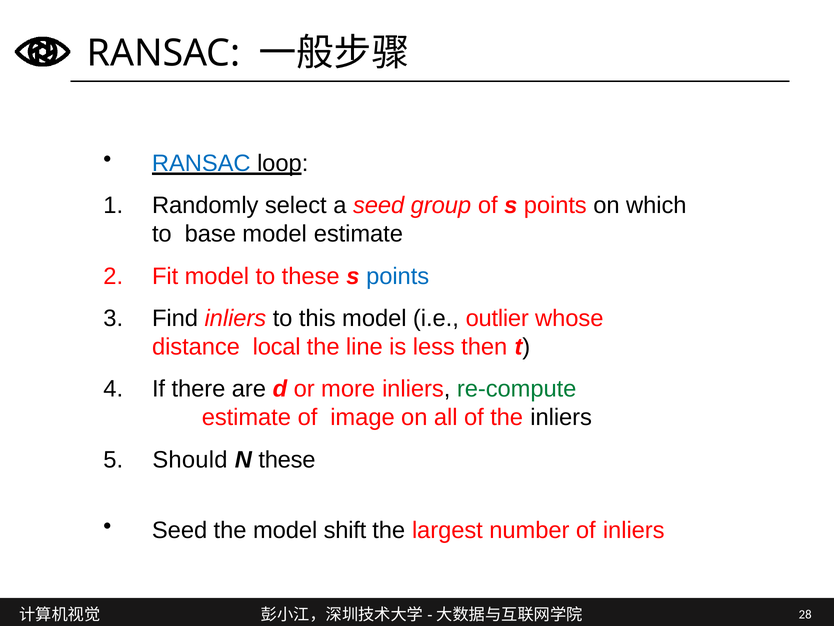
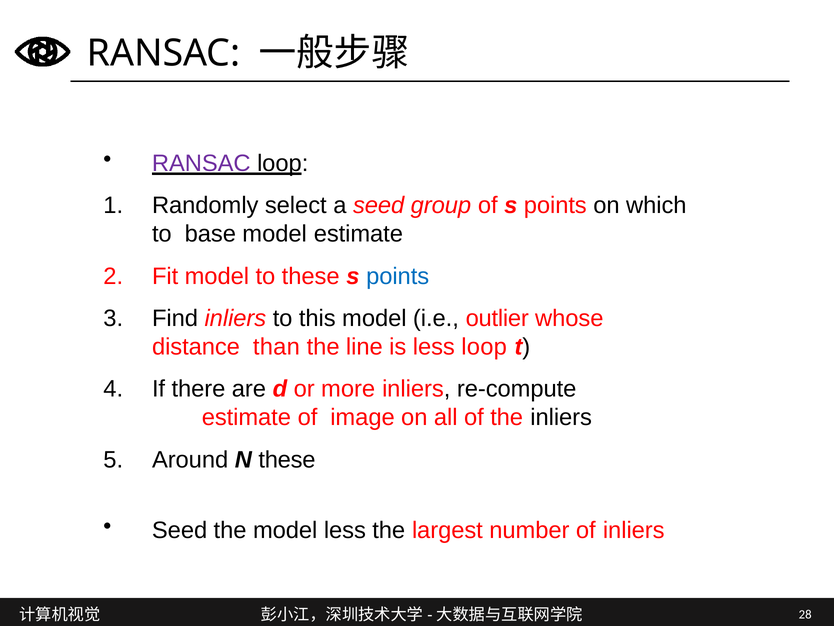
RANSAC at (201, 163) colour: blue -> purple
local: local -> than
less then: then -> loop
re-compute colour: green -> black
Should: Should -> Around
model shift: shift -> less
